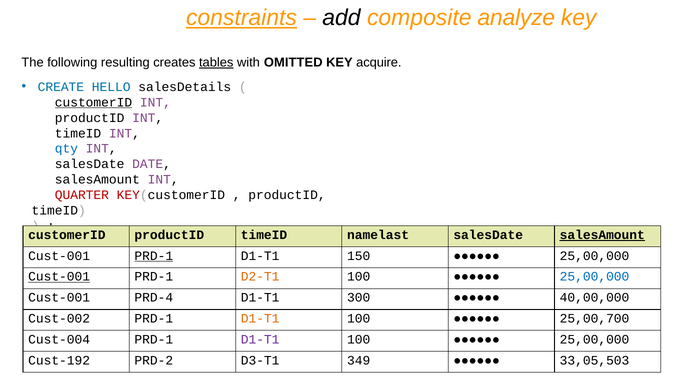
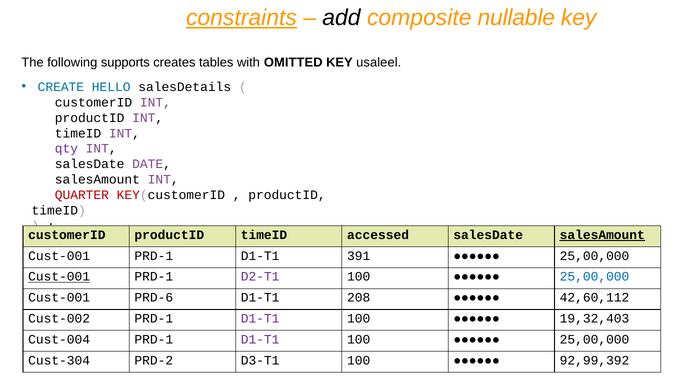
analyze: analyze -> nullable
resulting: resulting -> supports
tables underline: present -> none
acquire: acquire -> usaleel
customerID at (93, 102) underline: present -> none
qty colour: blue -> purple
namelast: namelast -> accessed
PRD-1 at (154, 256) underline: present -> none
150: 150 -> 391
D2-T1 colour: orange -> purple
PRD-4: PRD-4 -> PRD-6
300: 300 -> 208
40,00,000: 40,00,000 -> 42,60,112
D1-T1 at (260, 319) colour: orange -> purple
25,00,700: 25,00,700 -> 19,32,403
Cust-192: Cust-192 -> Cust-304
D3-T1 349: 349 -> 100
33,05,503: 33,05,503 -> 92,99,392
